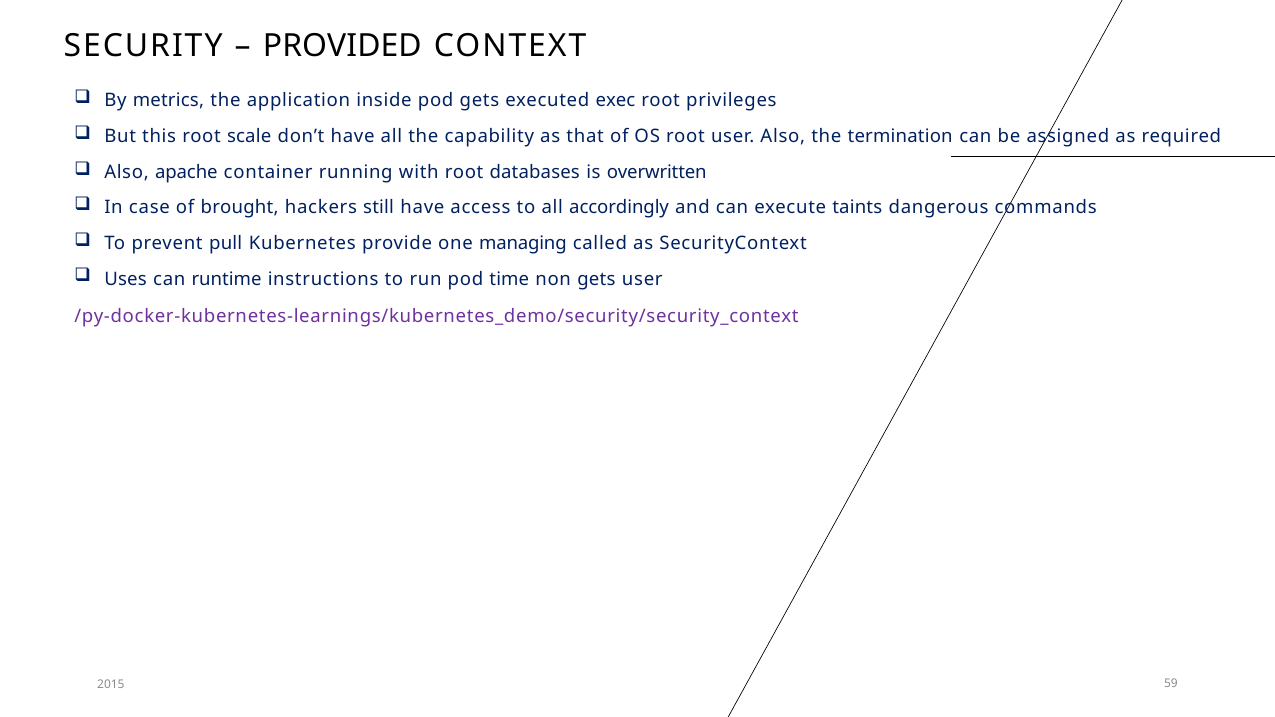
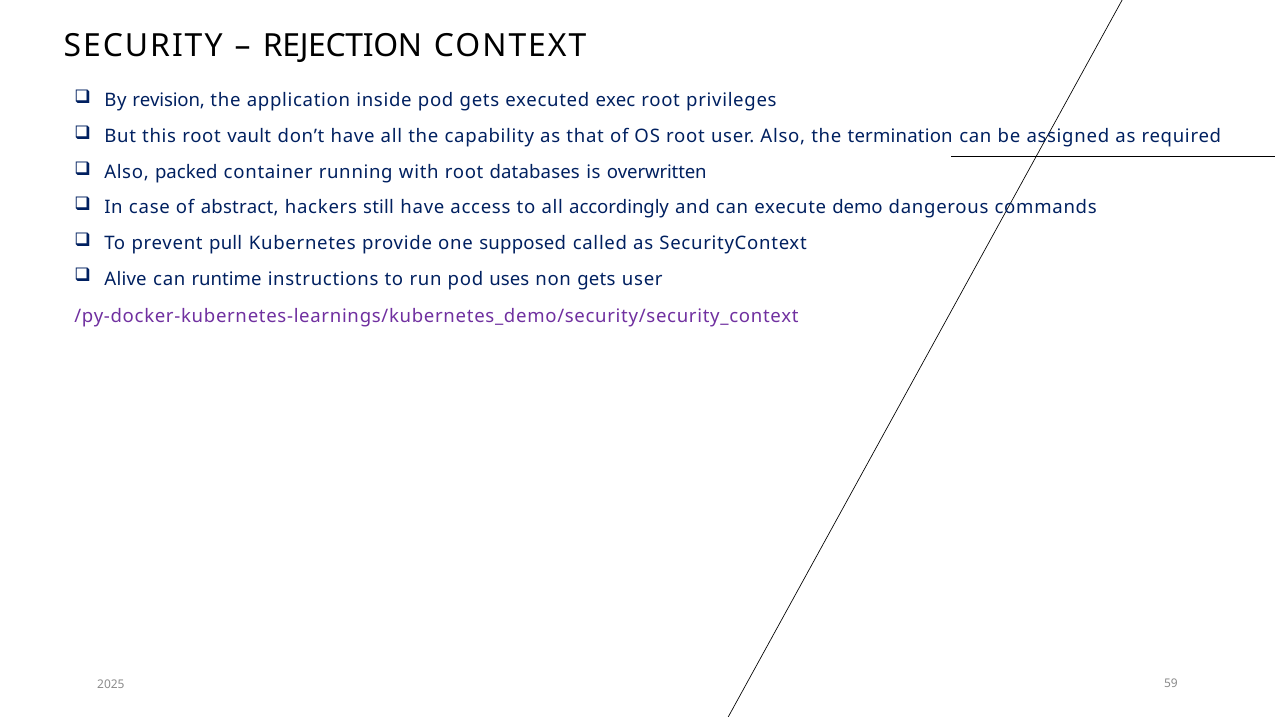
PROVIDED: PROVIDED -> REJECTION
metrics: metrics -> revision
scale: scale -> vault
apache: apache -> packed
brought: brought -> abstract
taints: taints -> demo
managing: managing -> supposed
Uses: Uses -> Alive
time: time -> uses
2015: 2015 -> 2025
